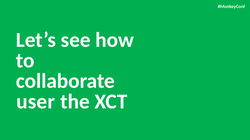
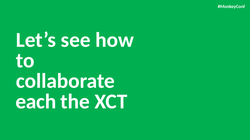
user: user -> each
